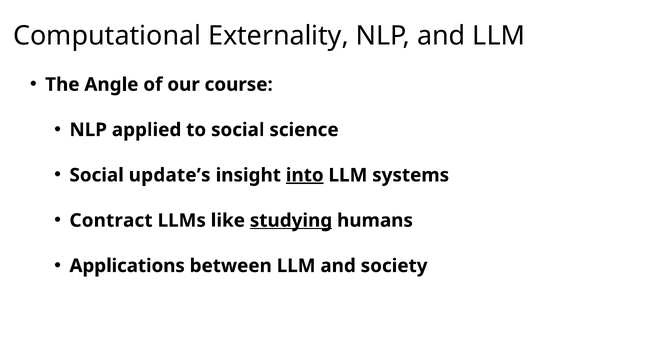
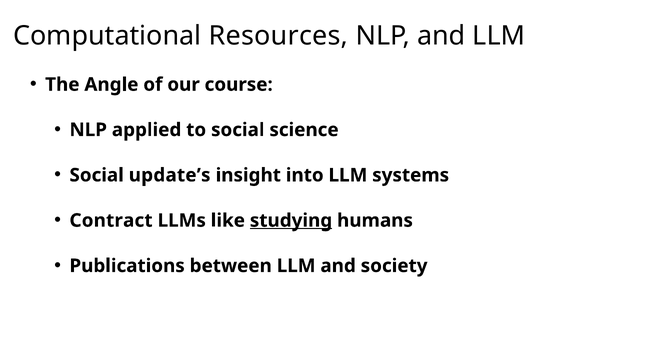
Externality: Externality -> Resources
into underline: present -> none
Applications: Applications -> Publications
